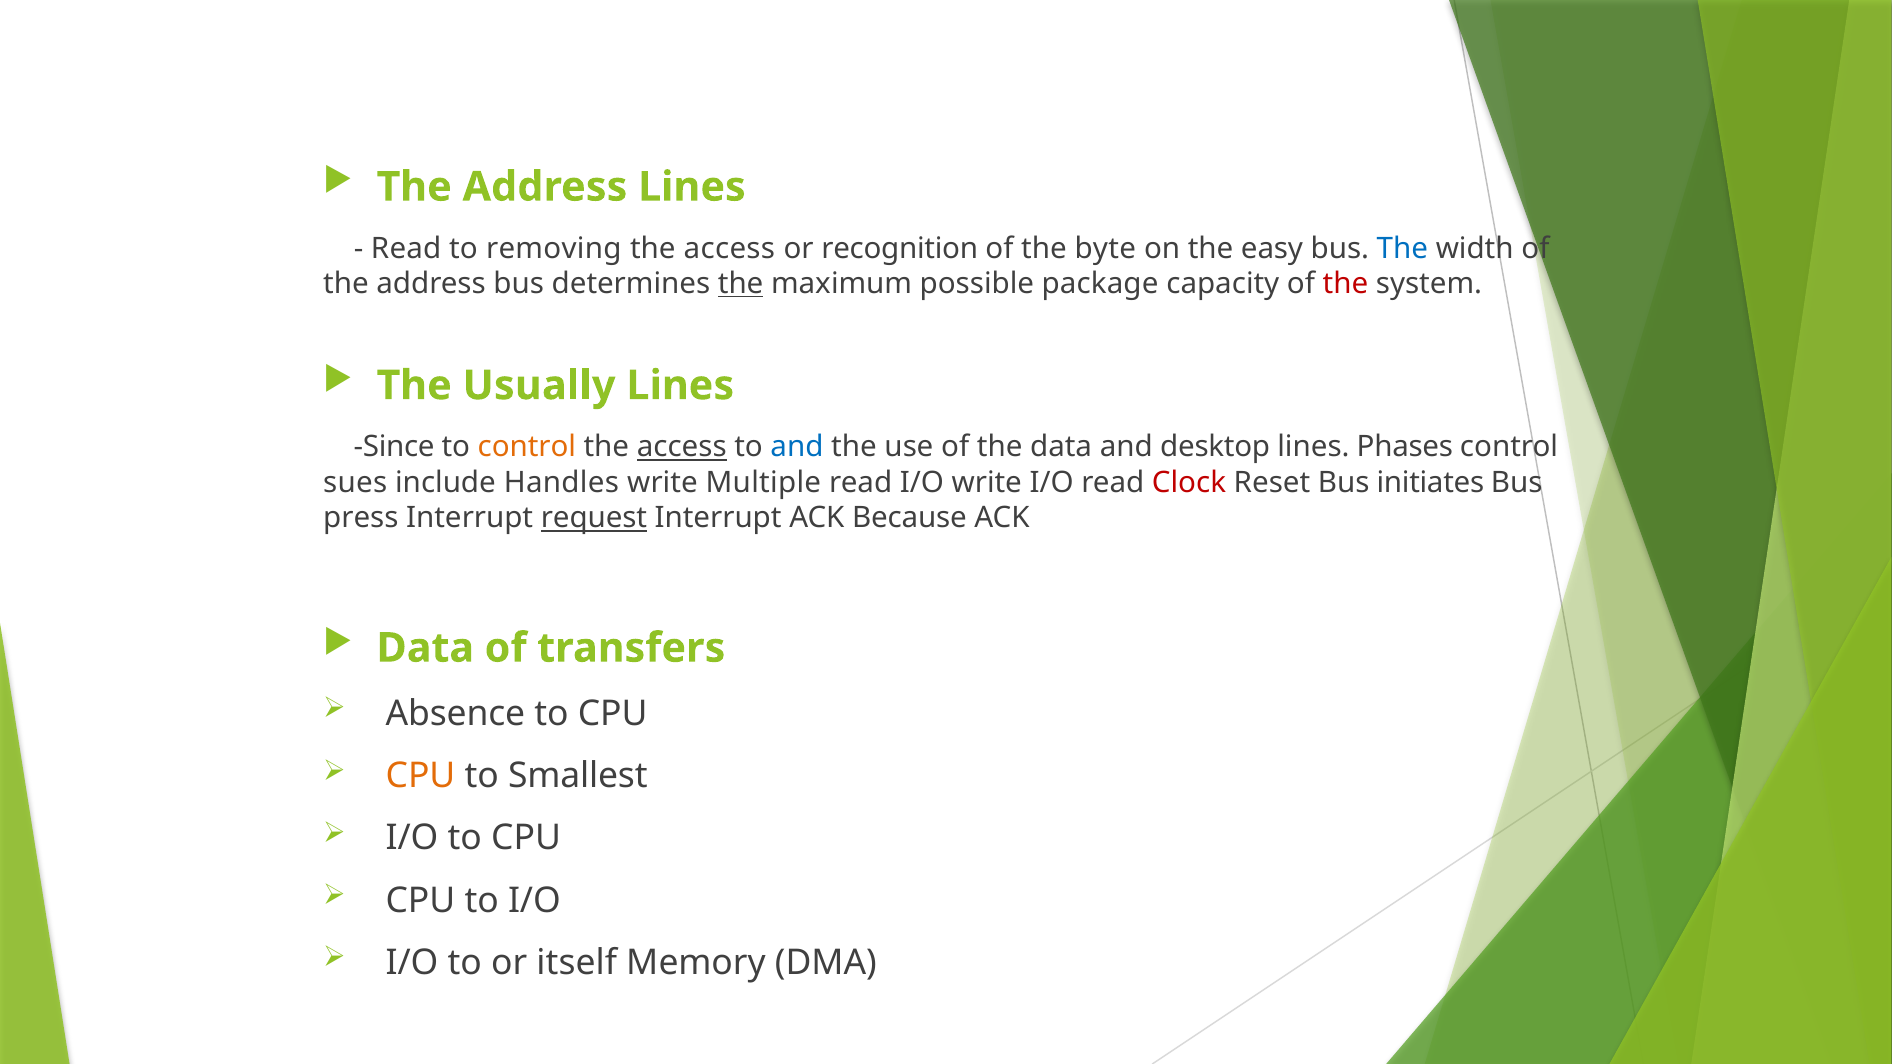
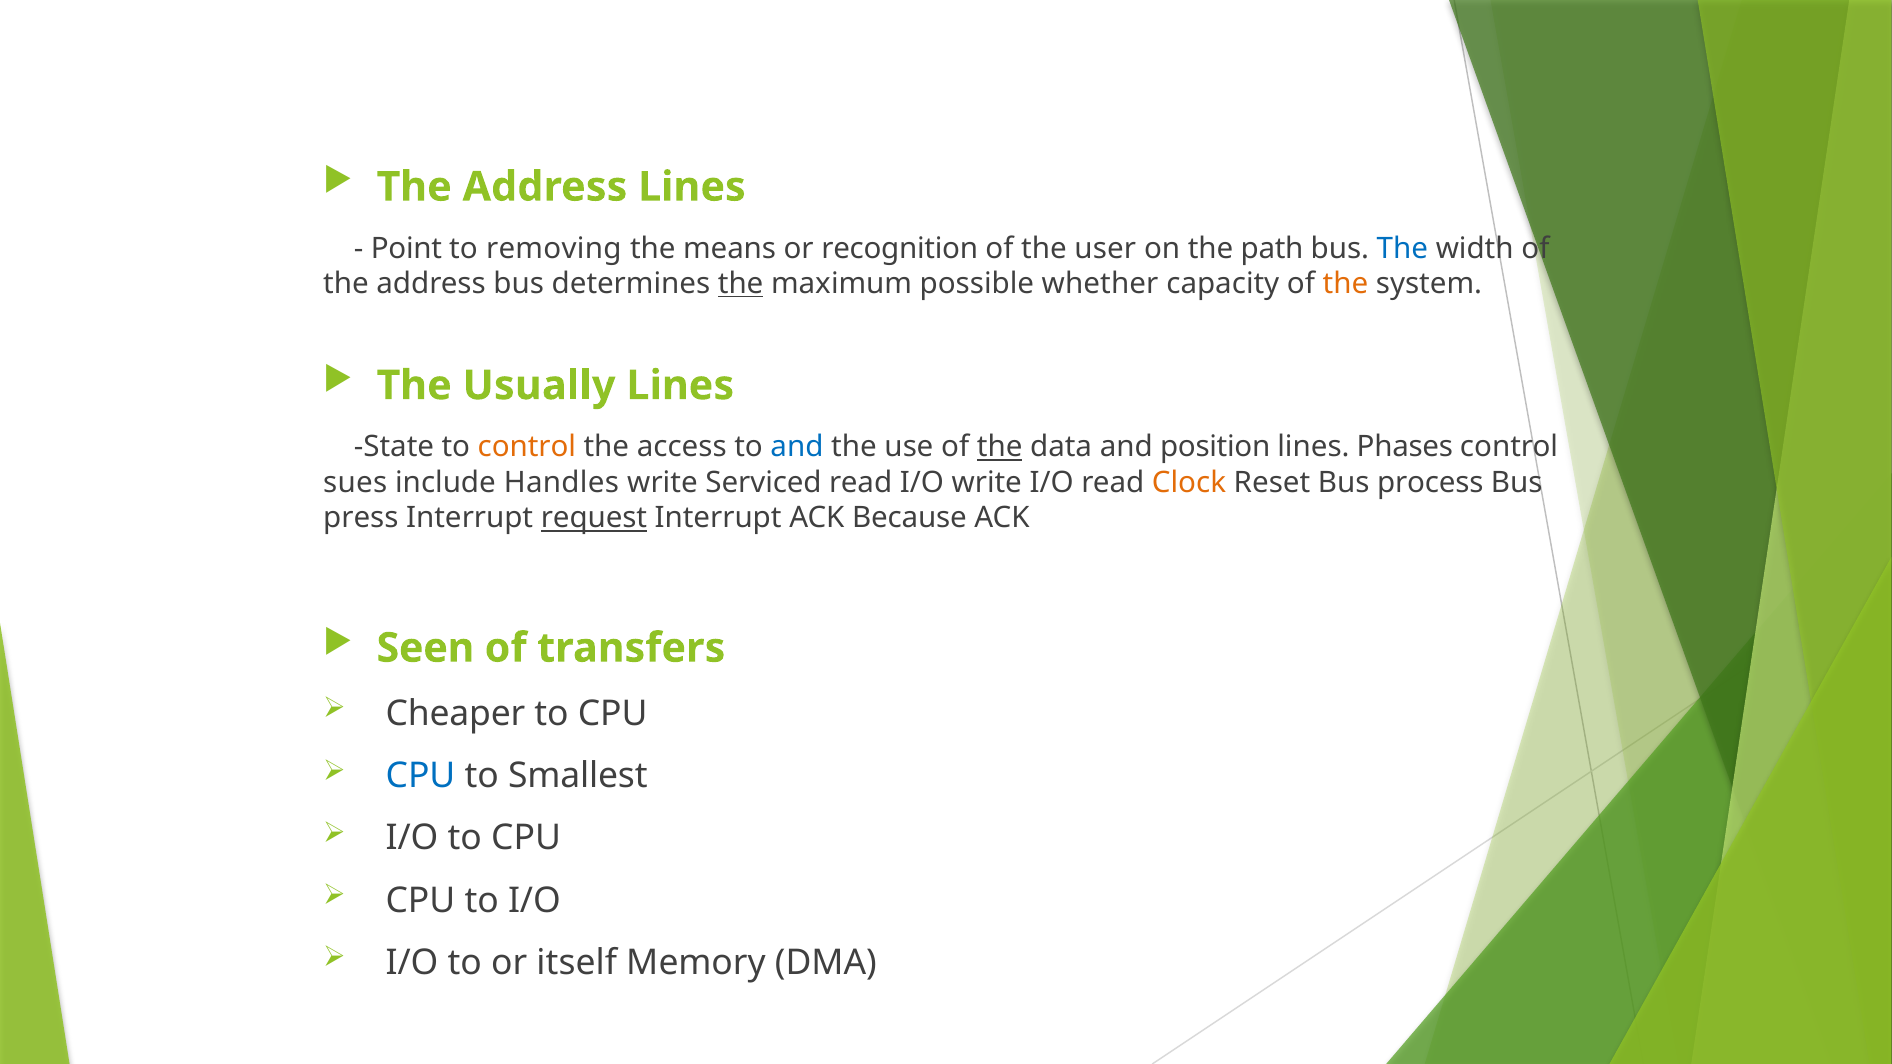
Read at (406, 248): Read -> Point
access at (729, 248): access -> means
byte: byte -> user
easy: easy -> path
package: package -> whether
the at (1346, 284) colour: red -> orange
Since: Since -> State
access at (682, 447) underline: present -> none
the at (1000, 447) underline: none -> present
desktop: desktop -> position
Multiple: Multiple -> Serviced
Clock colour: red -> orange
initiates: initiates -> process
Data at (425, 648): Data -> Seen
Absence: Absence -> Cheaper
CPU at (421, 776) colour: orange -> blue
